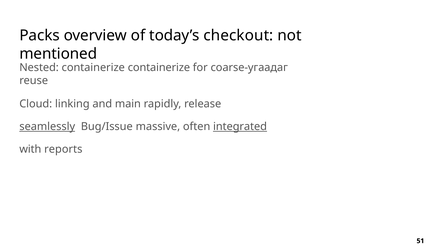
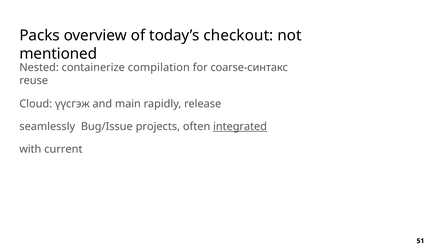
containerize containerize: containerize -> compilation
coarse-угаадаг: coarse-угаадаг -> coarse-синтакс
linking: linking -> үүсгэж
seamlessly underline: present -> none
massive: massive -> projects
reports: reports -> current
